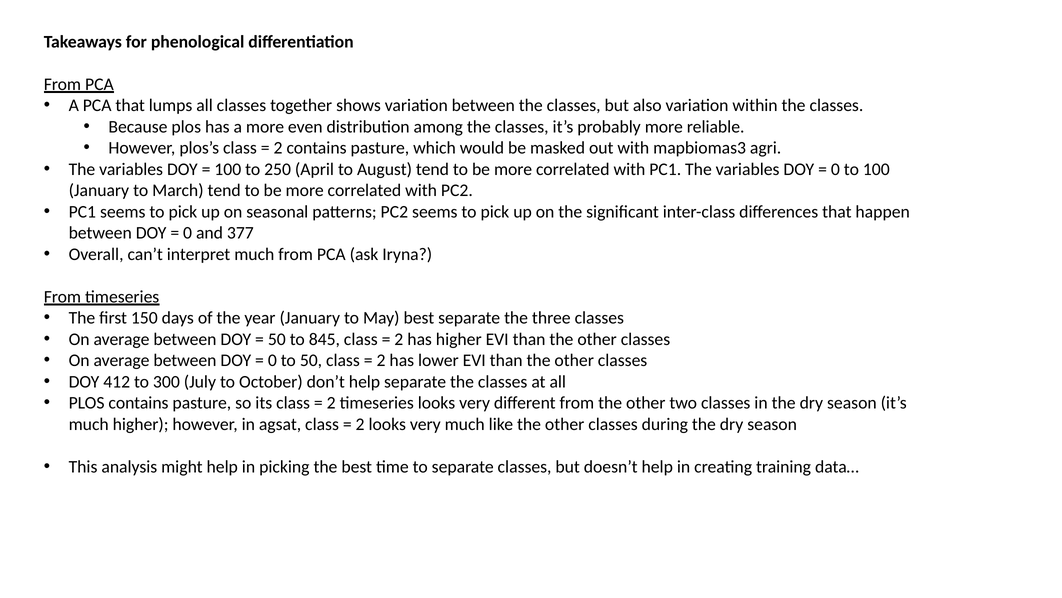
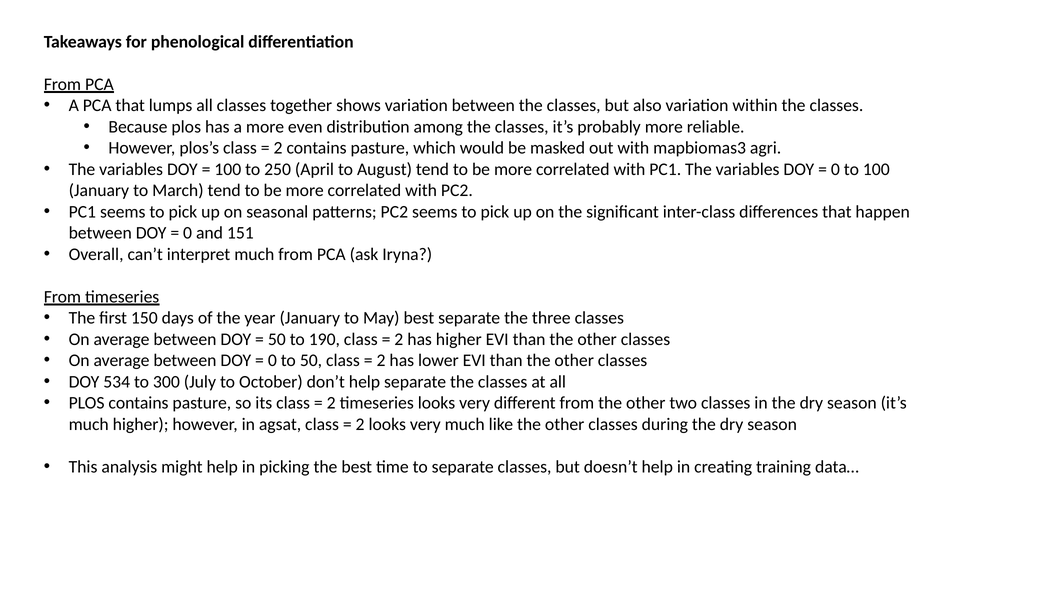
377: 377 -> 151
845: 845 -> 190
412: 412 -> 534
